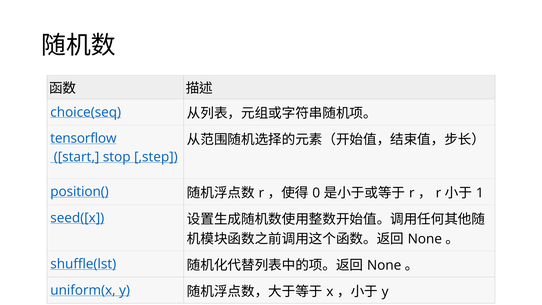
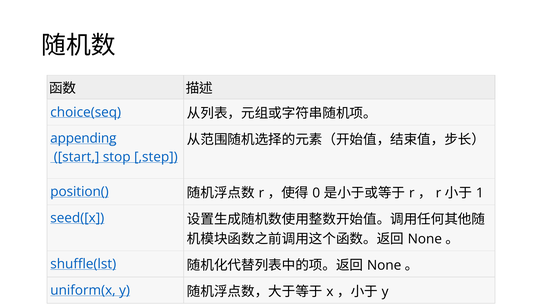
tensorflow: tensorflow -> appending
